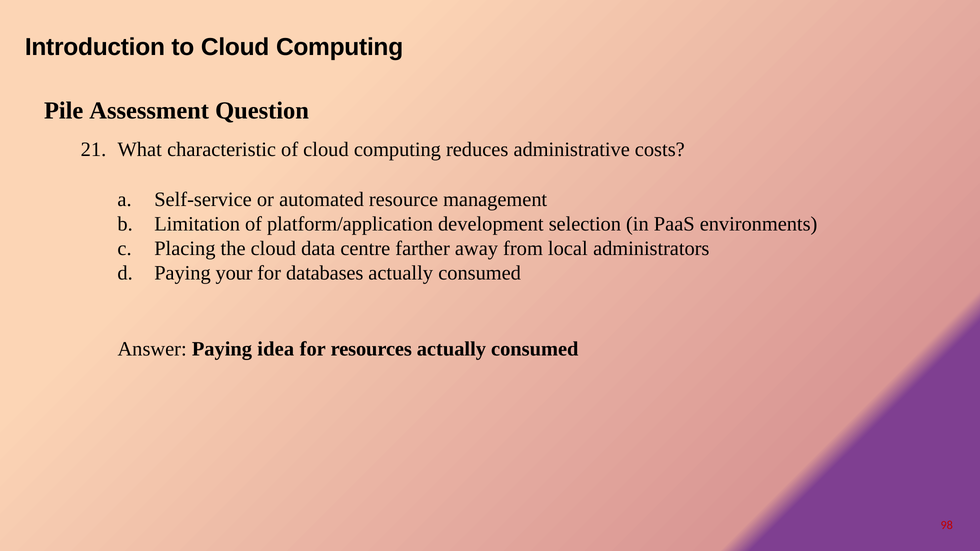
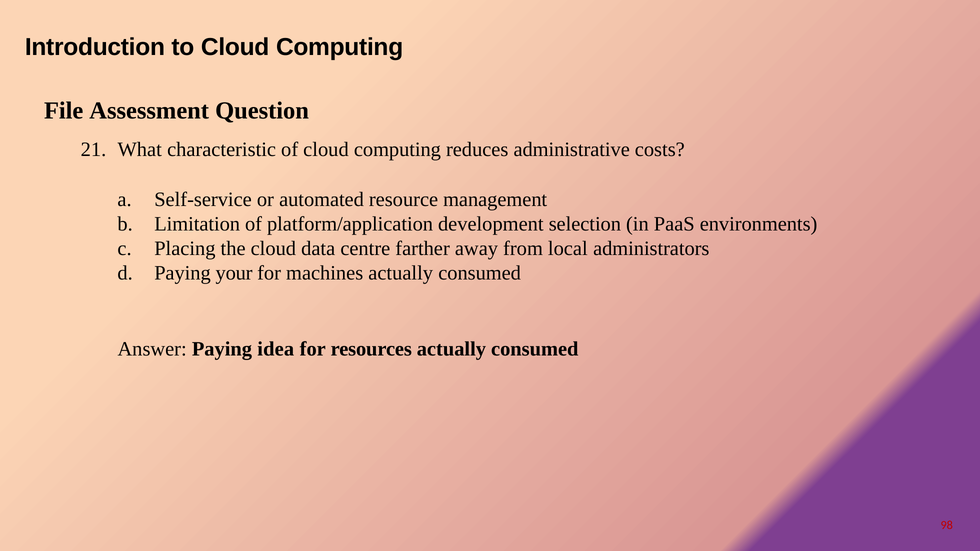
Pile: Pile -> File
databases: databases -> machines
